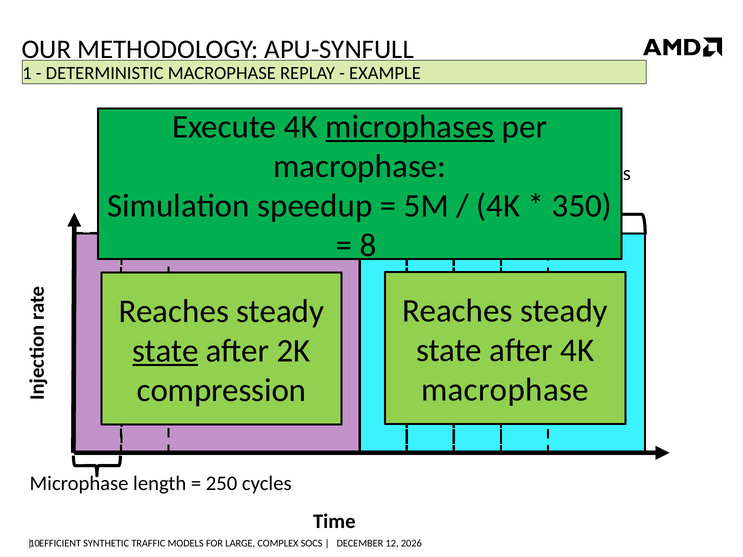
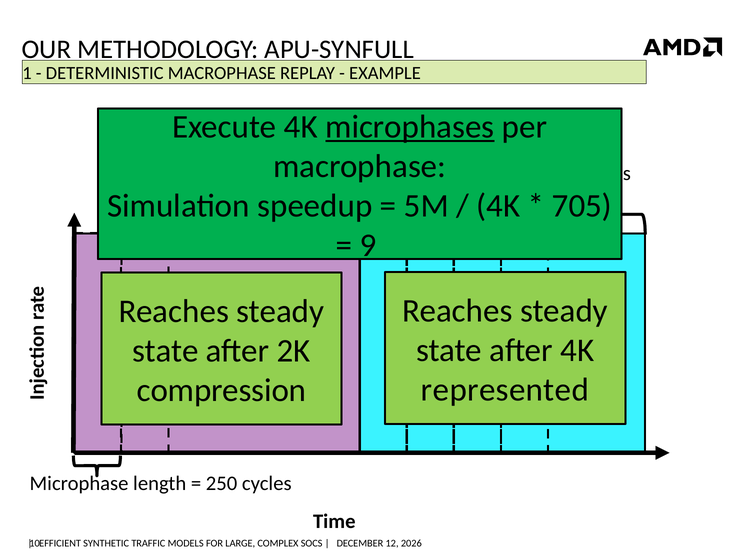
350: 350 -> 705
8: 8 -> 9
state at (165, 351) underline: present -> none
macrophase at (505, 390): macrophase -> represented
